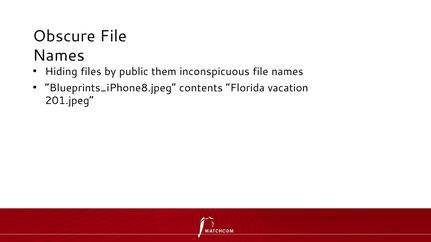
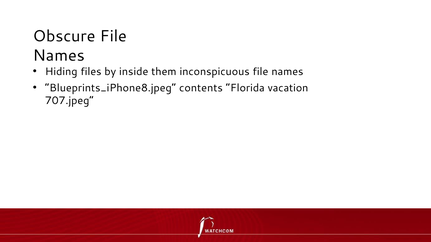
public: public -> inside
201.jpeg: 201.jpeg -> 707.jpeg
